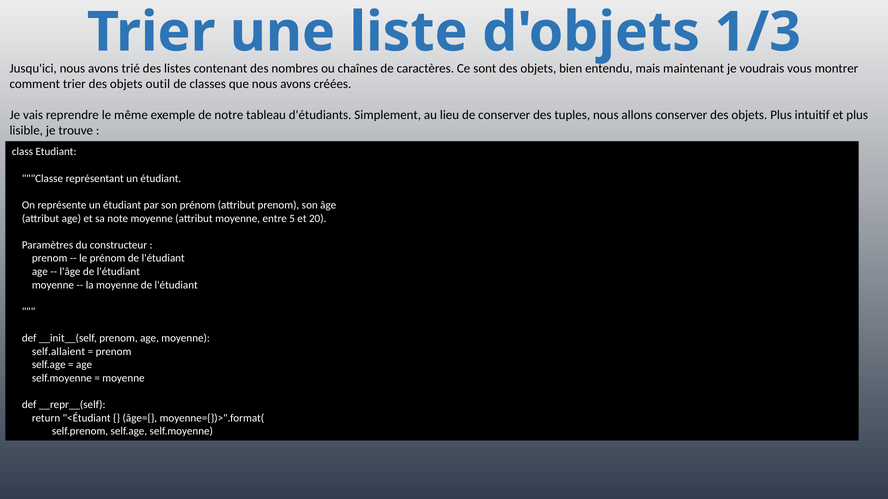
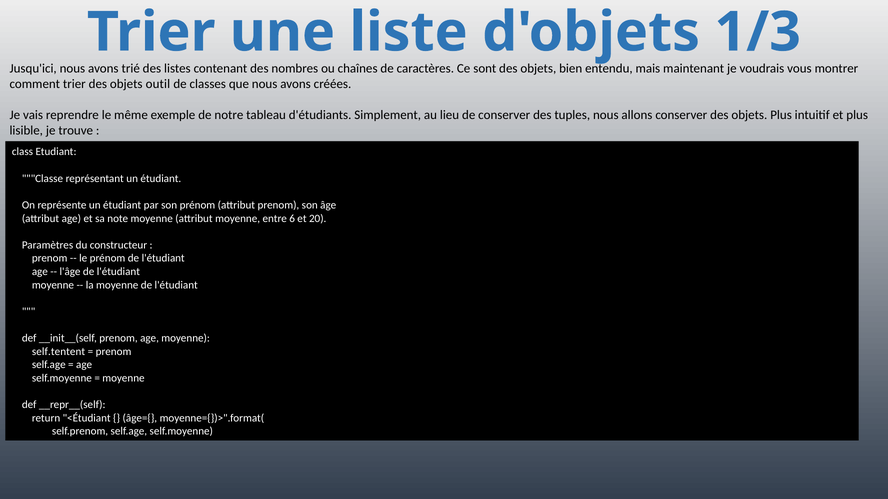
5: 5 -> 6
self.allaient: self.allaient -> self.tentent
